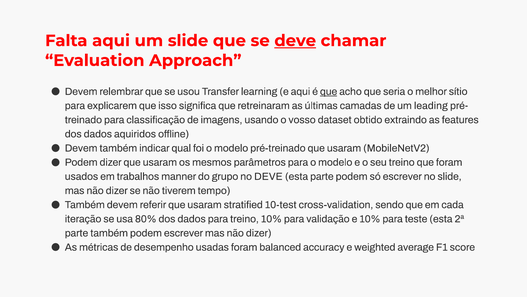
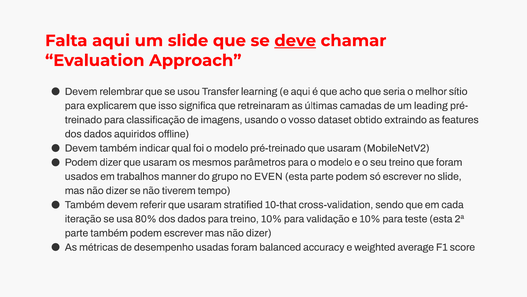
que at (329, 91) underline: present -> none
no DEVE: DEVE -> EVEN
10-test: 10-test -> 10-that
